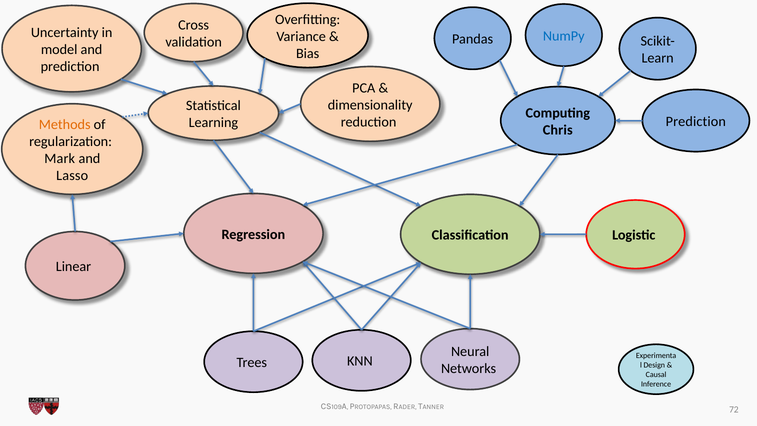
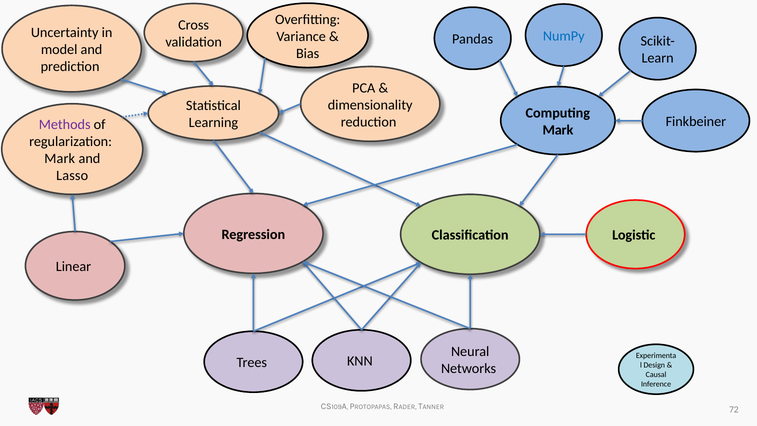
Prediction at (696, 121): Prediction -> Finkbeiner
Methods colour: orange -> purple
Chris at (558, 130): Chris -> Mark
